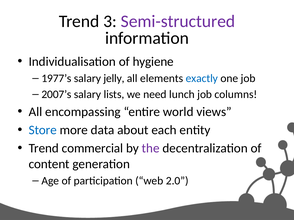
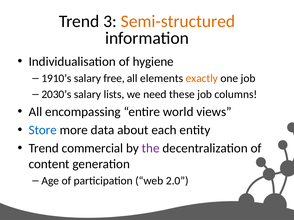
Semi-structured colour: purple -> orange
1977’s: 1977’s -> 1910’s
jelly: jelly -> free
exactly colour: blue -> orange
2007’s: 2007’s -> 2030’s
lunch: lunch -> these
